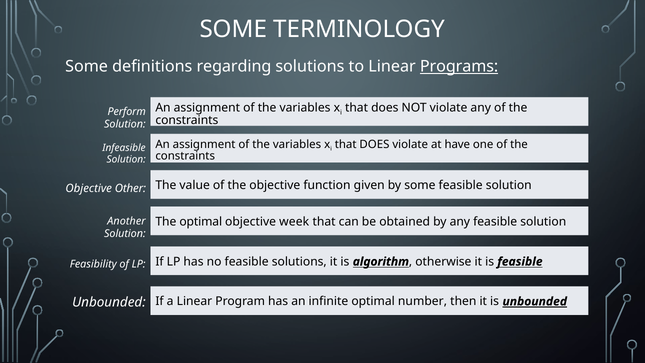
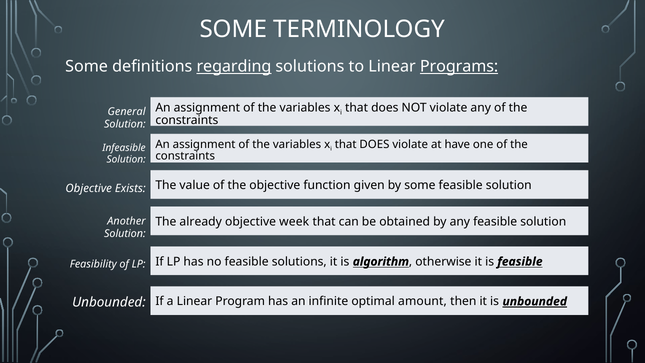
regarding underline: none -> present
Perform: Perform -> General
Other: Other -> Exists
The optimal: optimal -> already
number: number -> amount
